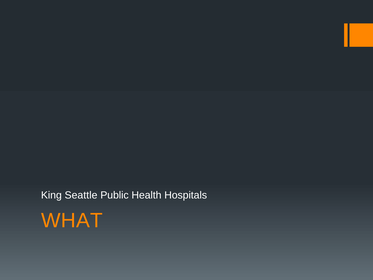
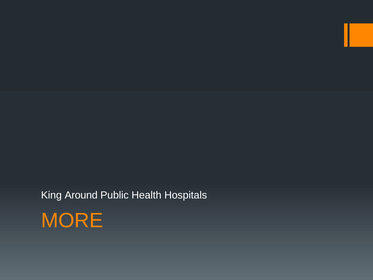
Seattle: Seattle -> Around
WHAT: WHAT -> MORE
